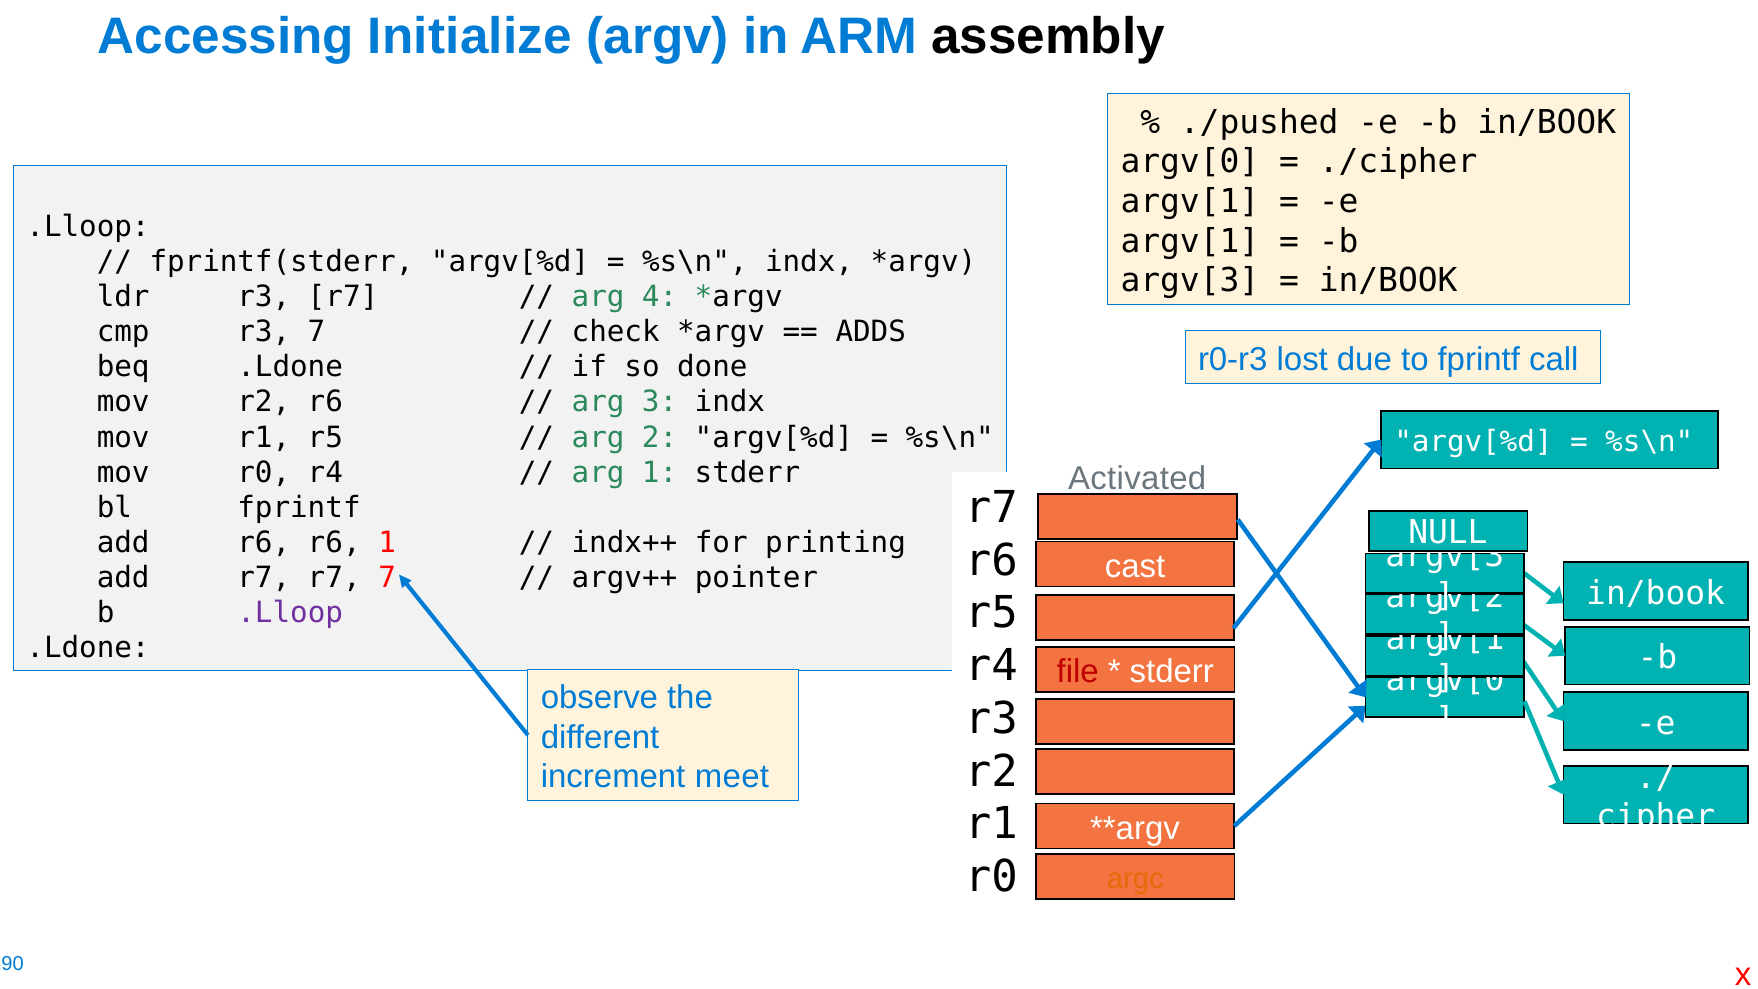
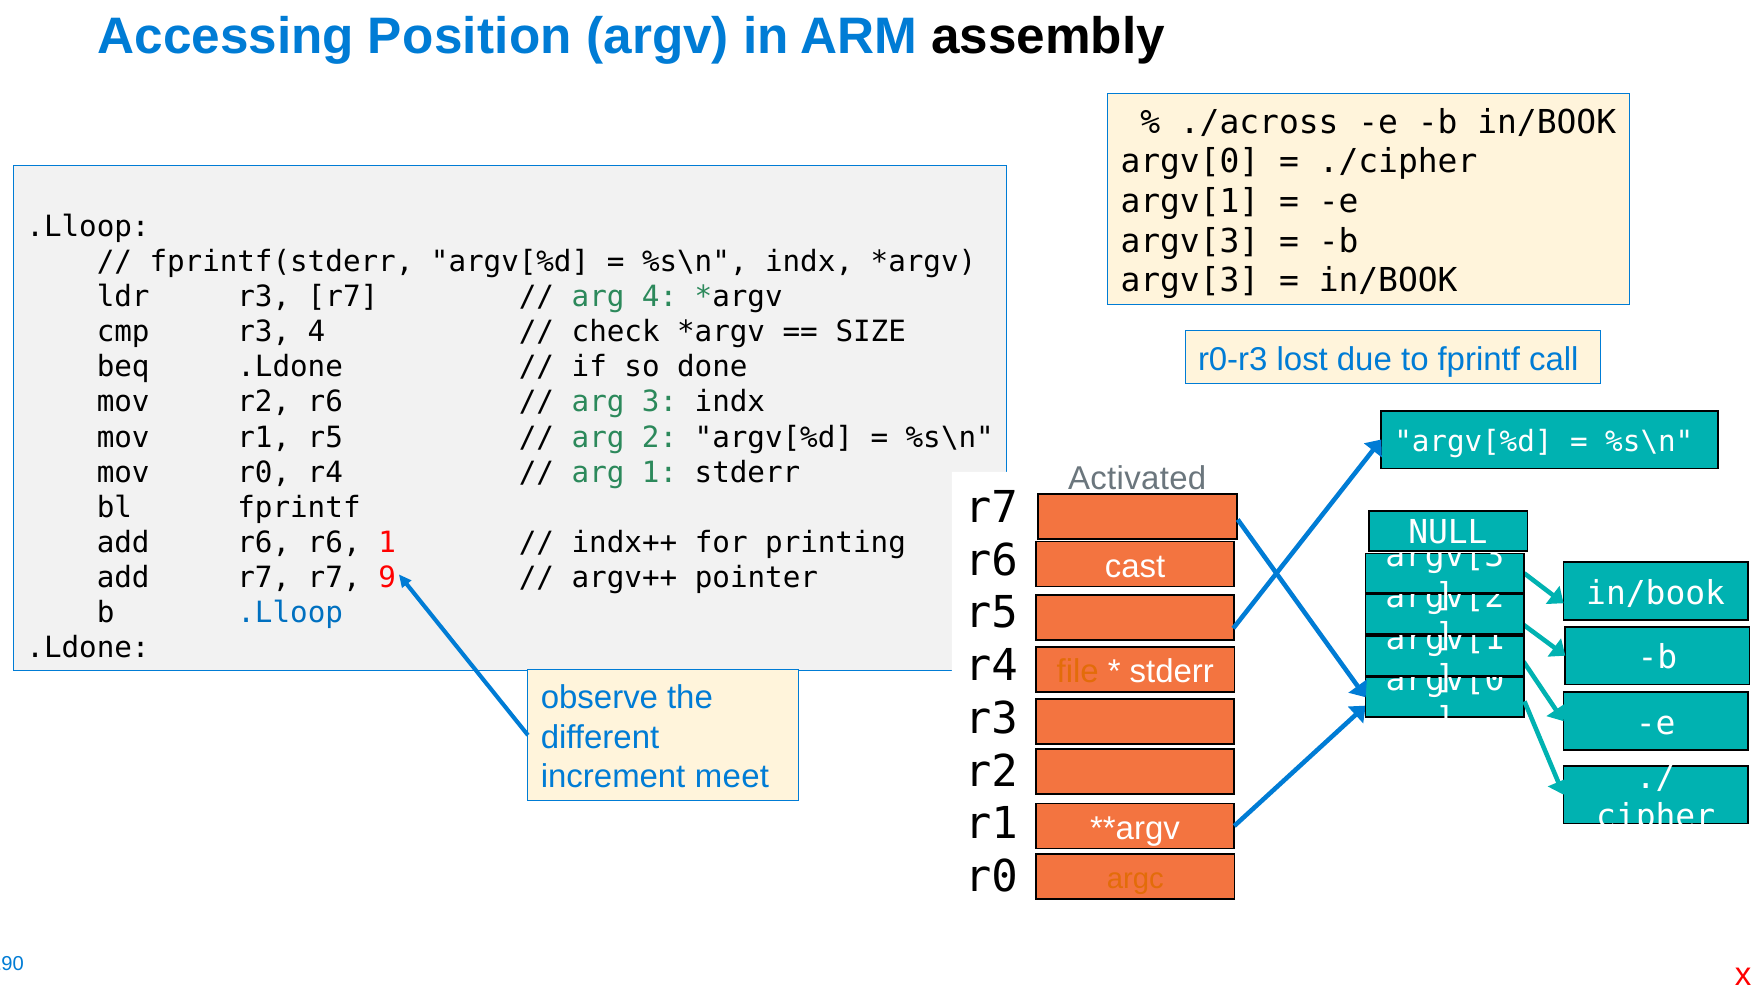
Initialize: Initialize -> Position
./pushed: ./pushed -> ./across
argv[1 at (1190, 241): argv[1 -> argv[3
r3 7: 7 -> 4
ADDS: ADDS -> SIZE
r7 7: 7 -> 9
.Lloop at (290, 613) colour: purple -> blue
file colour: red -> orange
